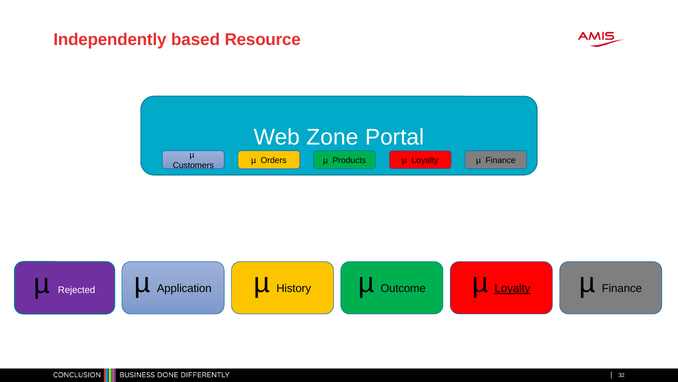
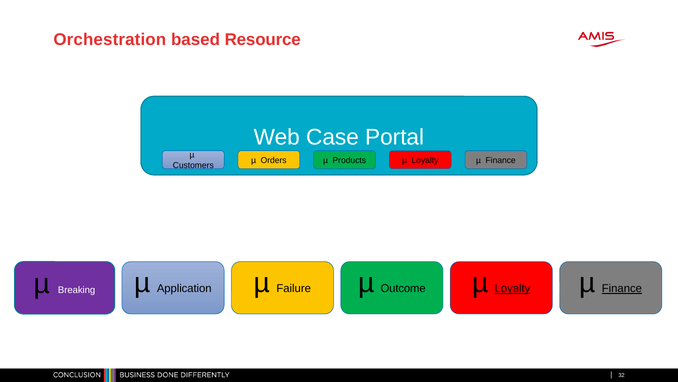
Independently: Independently -> Orchestration
Zone: Zone -> Case
History: History -> Failure
Finance at (622, 288) underline: none -> present
Rejected: Rejected -> Breaking
